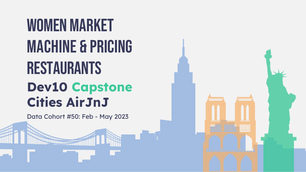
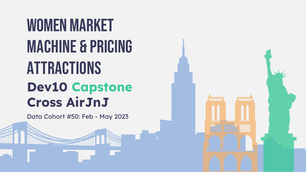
Restaurants: Restaurants -> Attractions
Cities: Cities -> Cross
